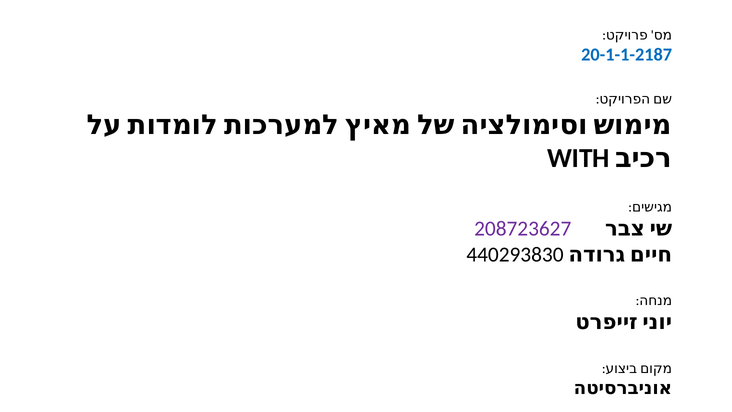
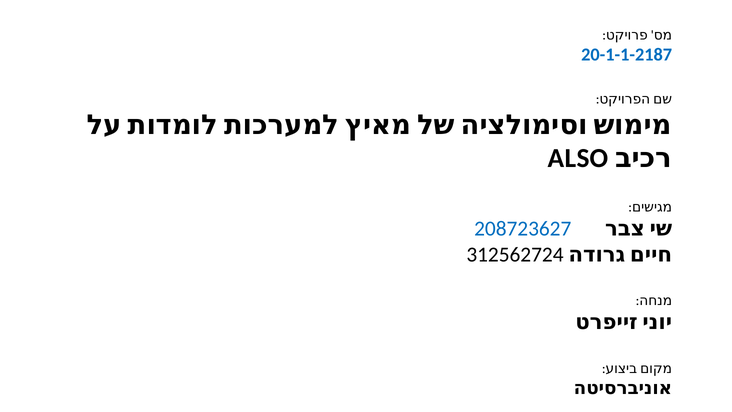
WITH: WITH -> ALSO
208723627 colour: purple -> blue
440293830: 440293830 -> 312562724
